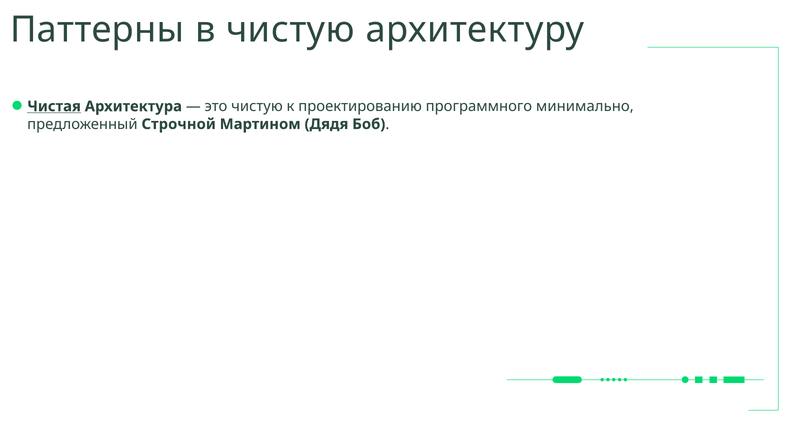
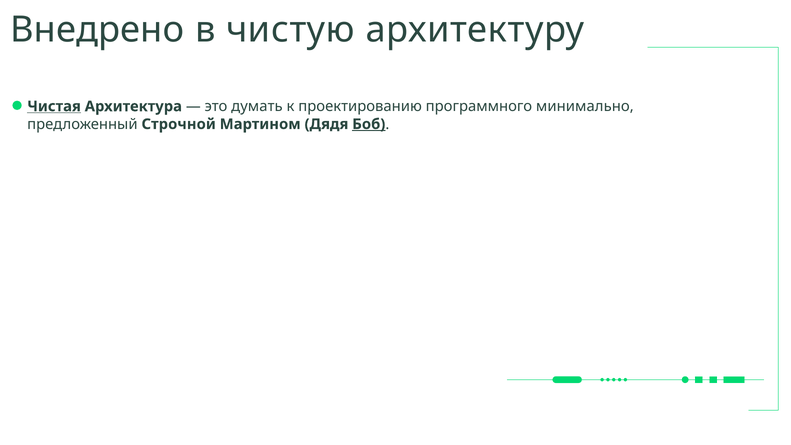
Паттерны: Паттерны -> Внедрено
это чистую: чистую -> думать
Боб underline: none -> present
